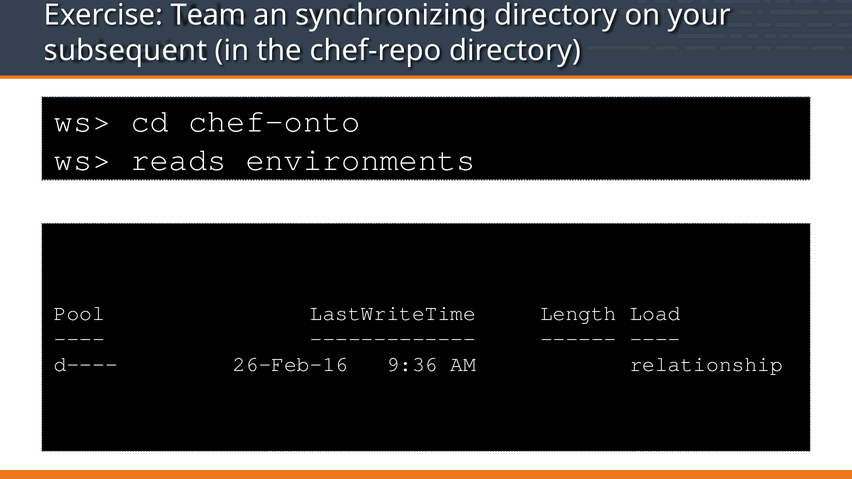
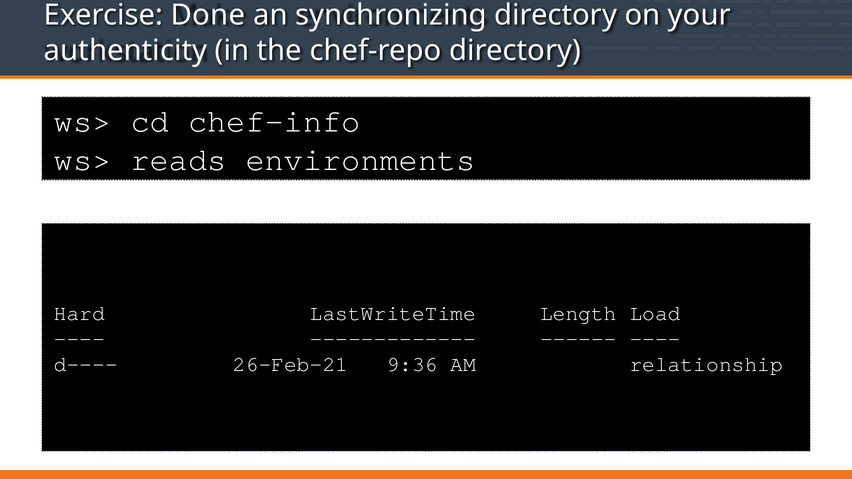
Team: Team -> Done
subsequent: subsequent -> authenticity
chef-onto: chef-onto -> chef-info
Pool: Pool -> Hard
26-Feb-16: 26-Feb-16 -> 26-Feb-21
